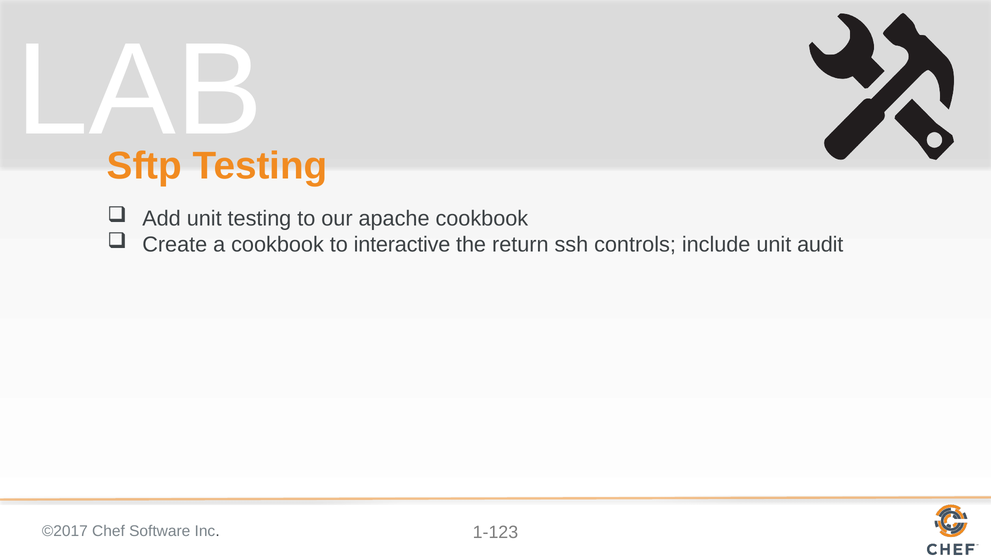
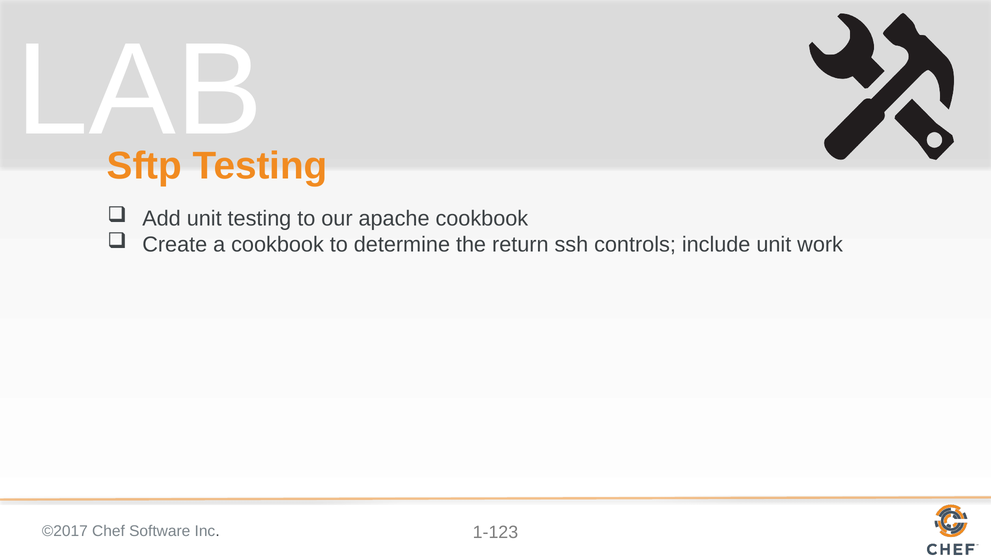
interactive: interactive -> determine
audit: audit -> work
